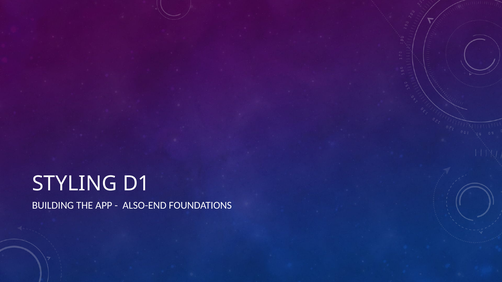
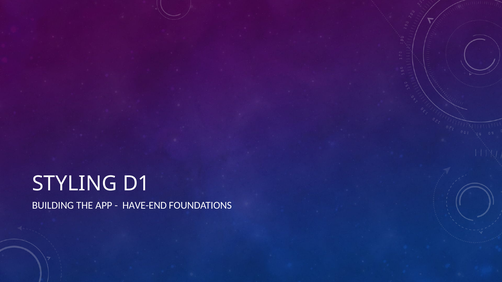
ALSO-END: ALSO-END -> HAVE-END
